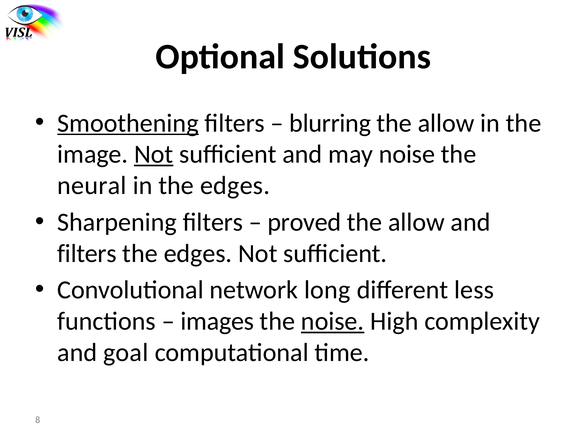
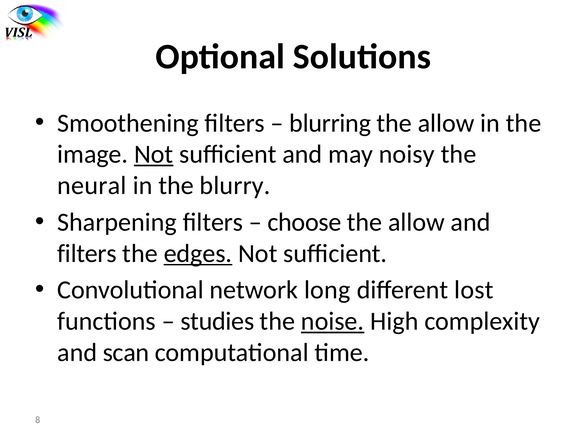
Smoothening underline: present -> none
may noise: noise -> noisy
in the edges: edges -> blurry
proved: proved -> choose
edges at (198, 254) underline: none -> present
less: less -> lost
images: images -> studies
goal: goal -> scan
